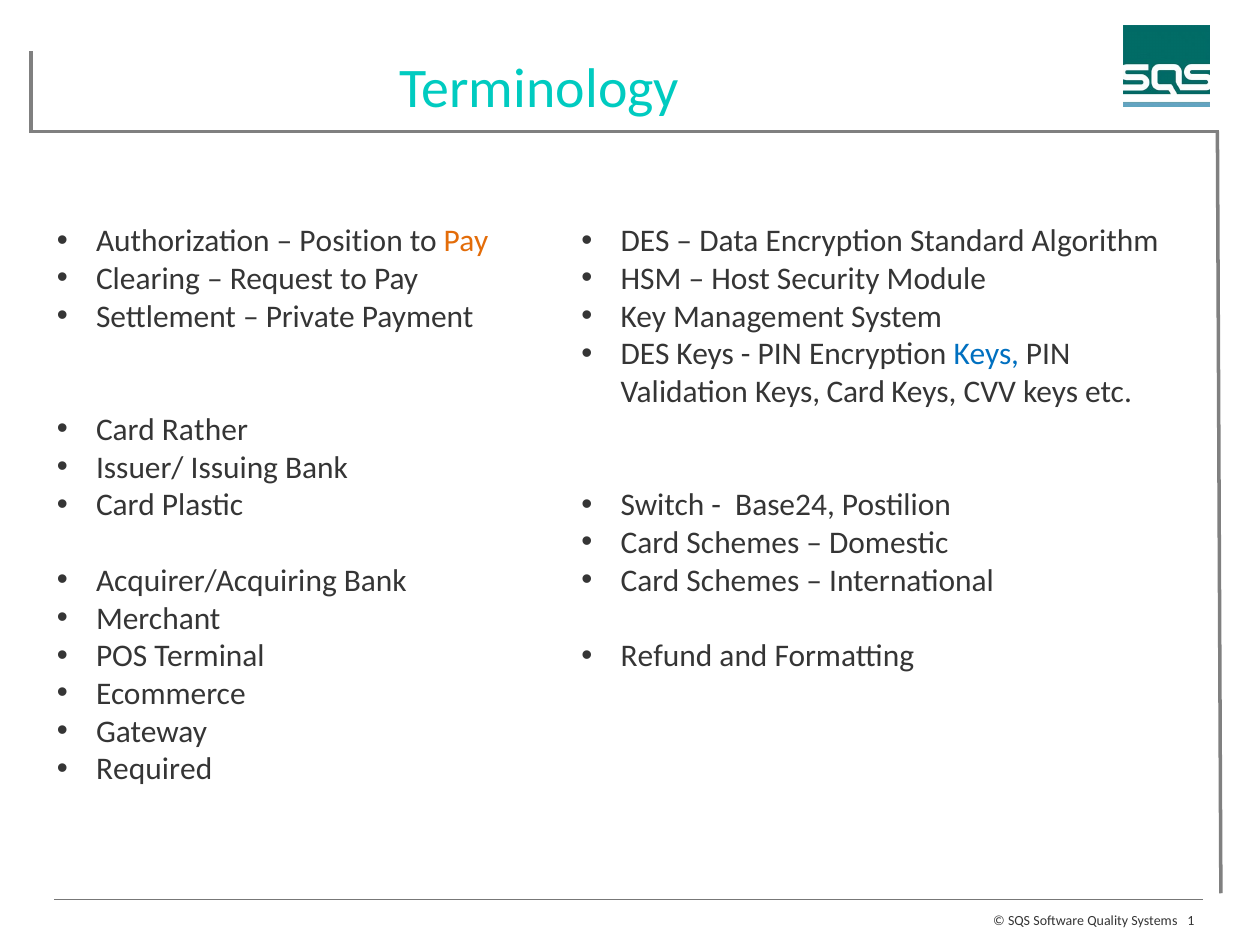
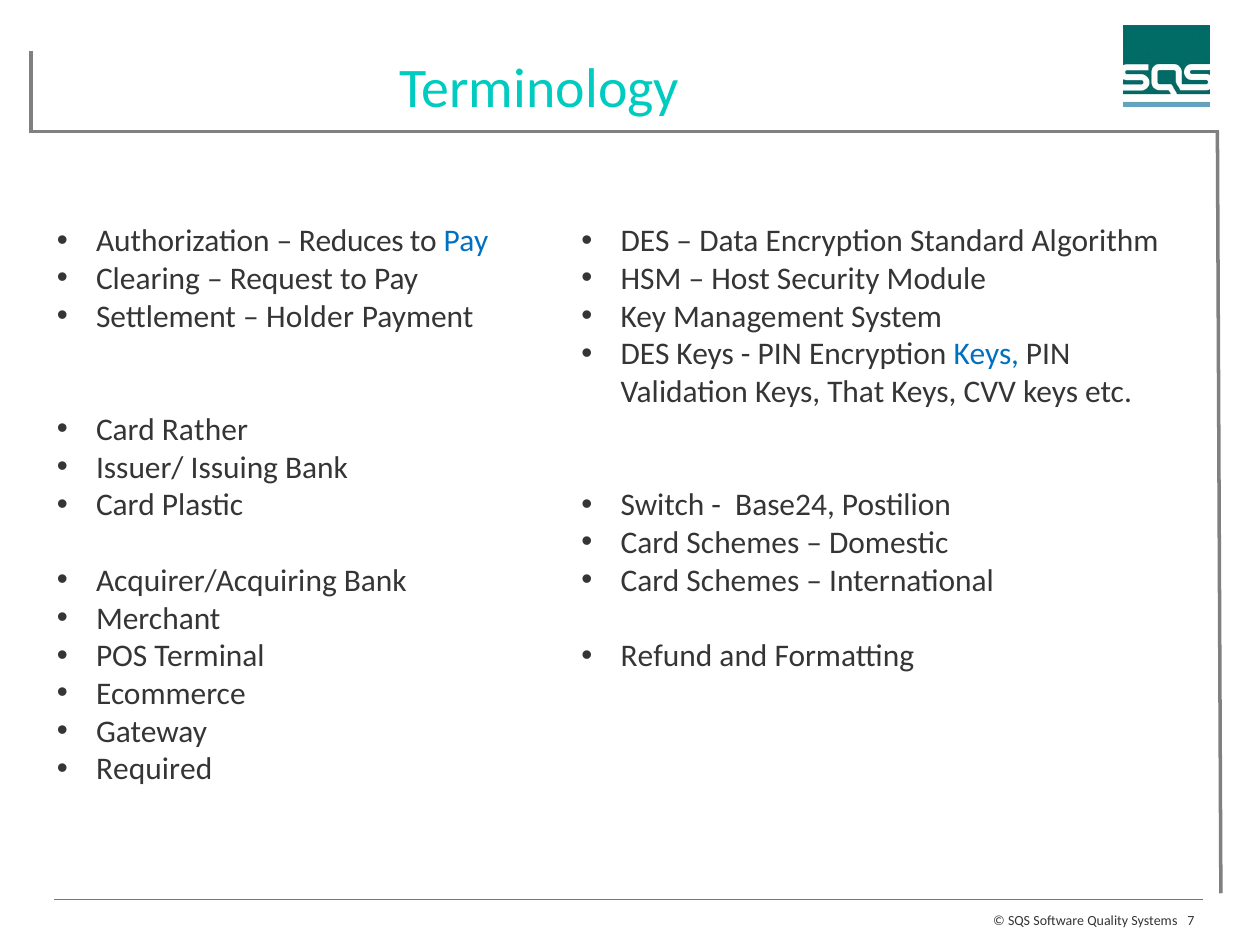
Position: Position -> Reduces
Pay at (466, 241) colour: orange -> blue
Private: Private -> Holder
Keys Card: Card -> That
1: 1 -> 7
